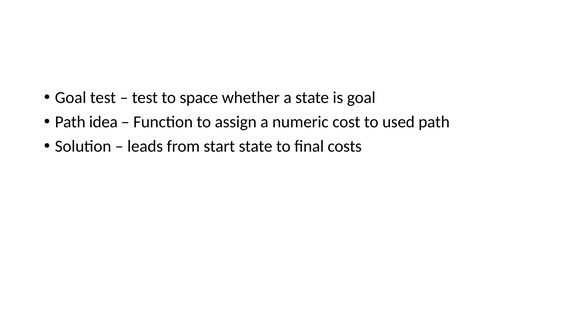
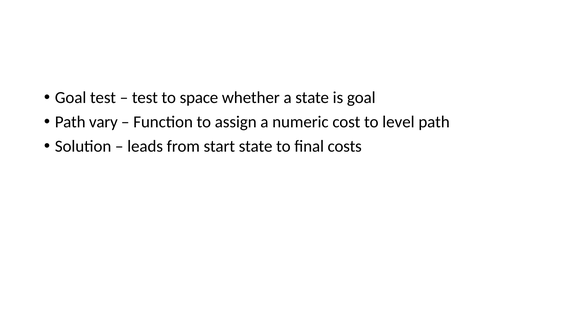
idea: idea -> vary
used: used -> level
